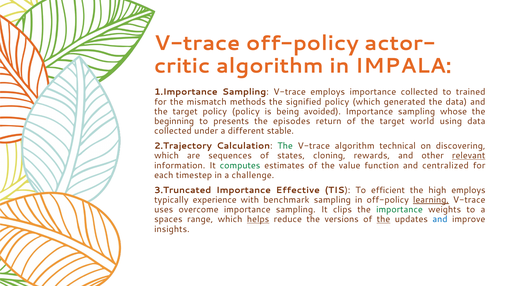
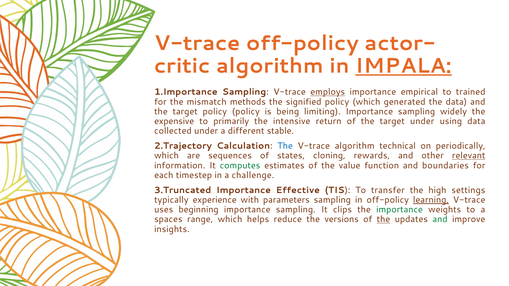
IMPALA underline: none -> present
employs at (328, 92) underline: none -> present
importance collected: collected -> empirical
avoided: avoided -> limiting
whose: whose -> widely
beginning: beginning -> expensive
presents: presents -> primarily
episodes: episodes -> intensive
target world: world -> under
The at (285, 146) colour: green -> blue
discovering: discovering -> periodically
centralized: centralized -> boundaries
efficient: efficient -> transfer
high employs: employs -> settings
benchmark: benchmark -> parameters
overcome: overcome -> beginning
helps underline: present -> none
and at (440, 220) colour: blue -> green
